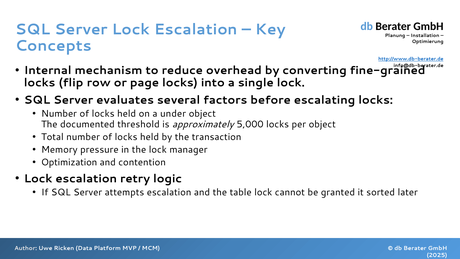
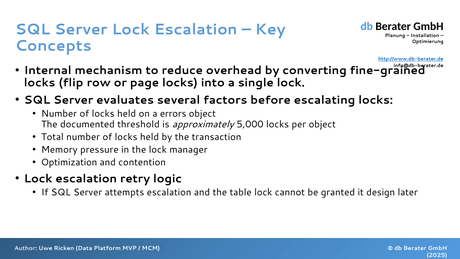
under: under -> errors
sorted: sorted -> design
